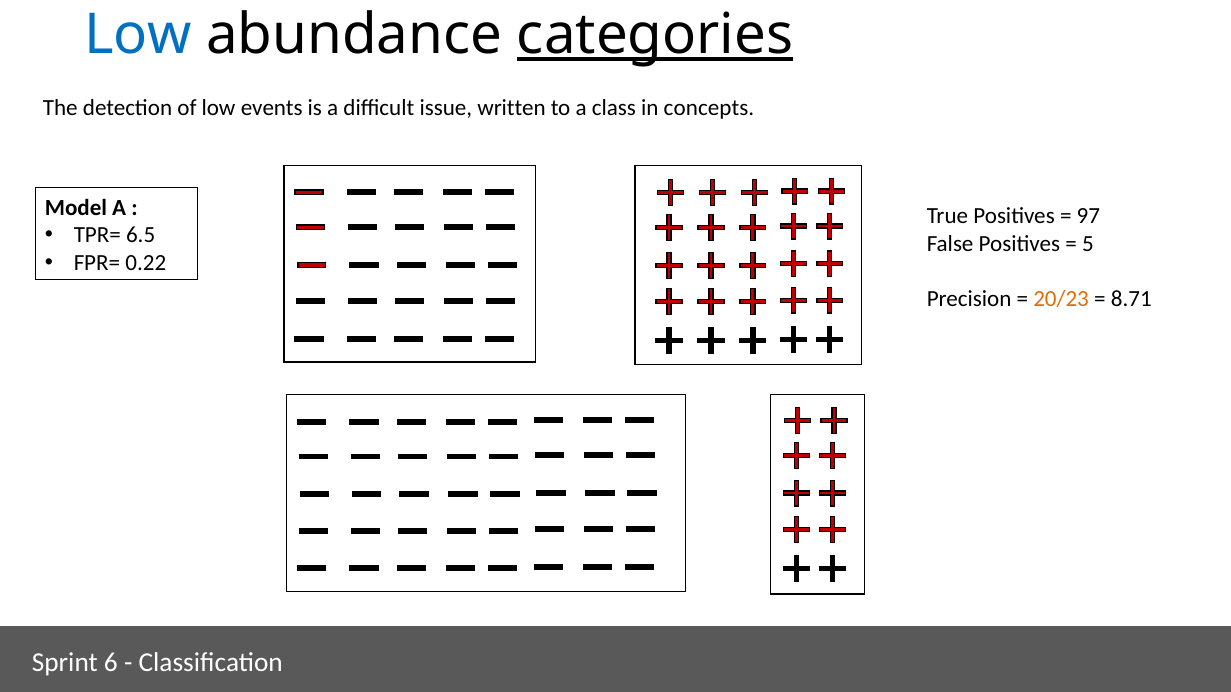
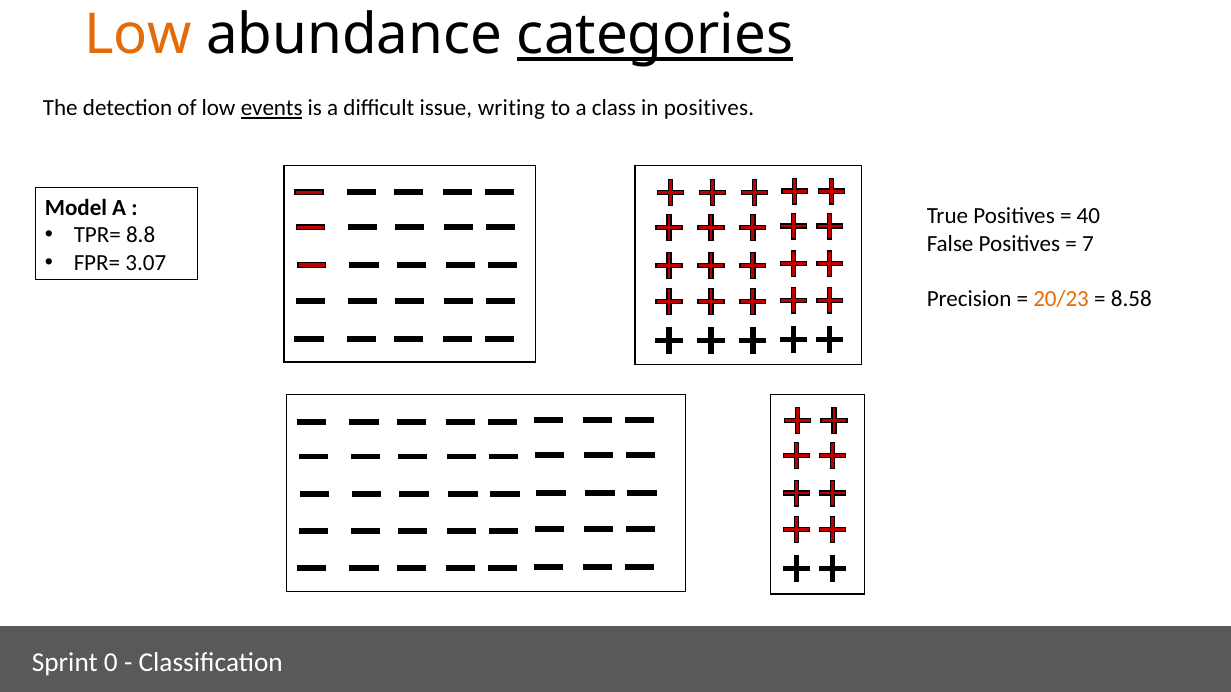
Low at (138, 35) colour: blue -> orange
events underline: none -> present
written: written -> writing
in concepts: concepts -> positives
97: 97 -> 40
6.5: 6.5 -> 8.8
5: 5 -> 7
0.22: 0.22 -> 3.07
8.71: 8.71 -> 8.58
6: 6 -> 0
